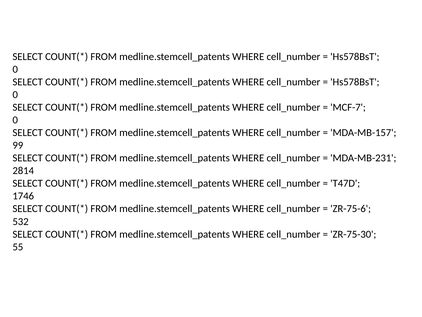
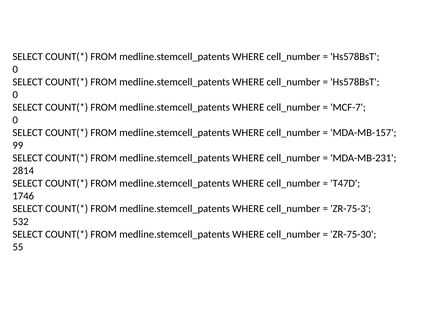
ZR-75-6: ZR-75-6 -> ZR-75-3
